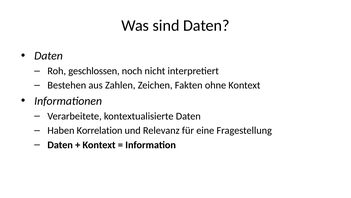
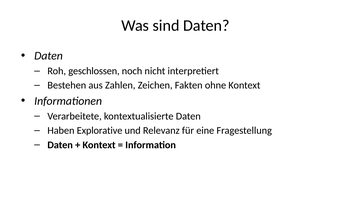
Korrelation: Korrelation -> Explorative
